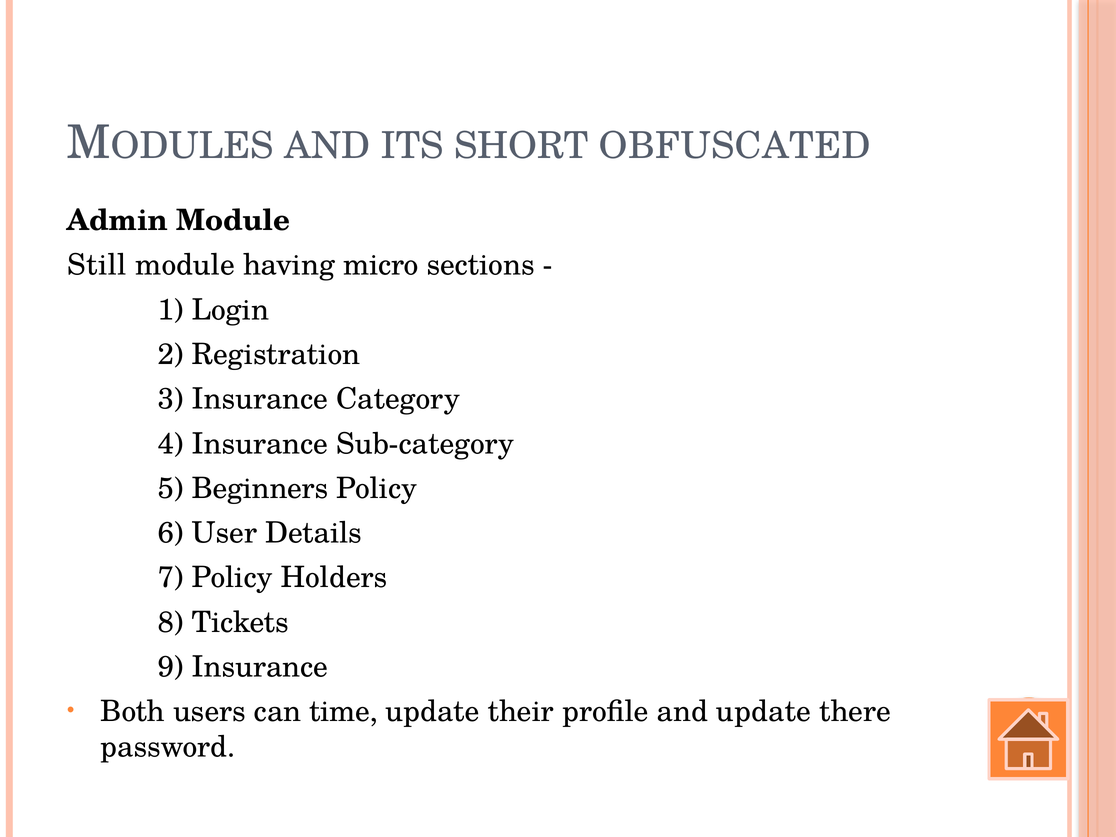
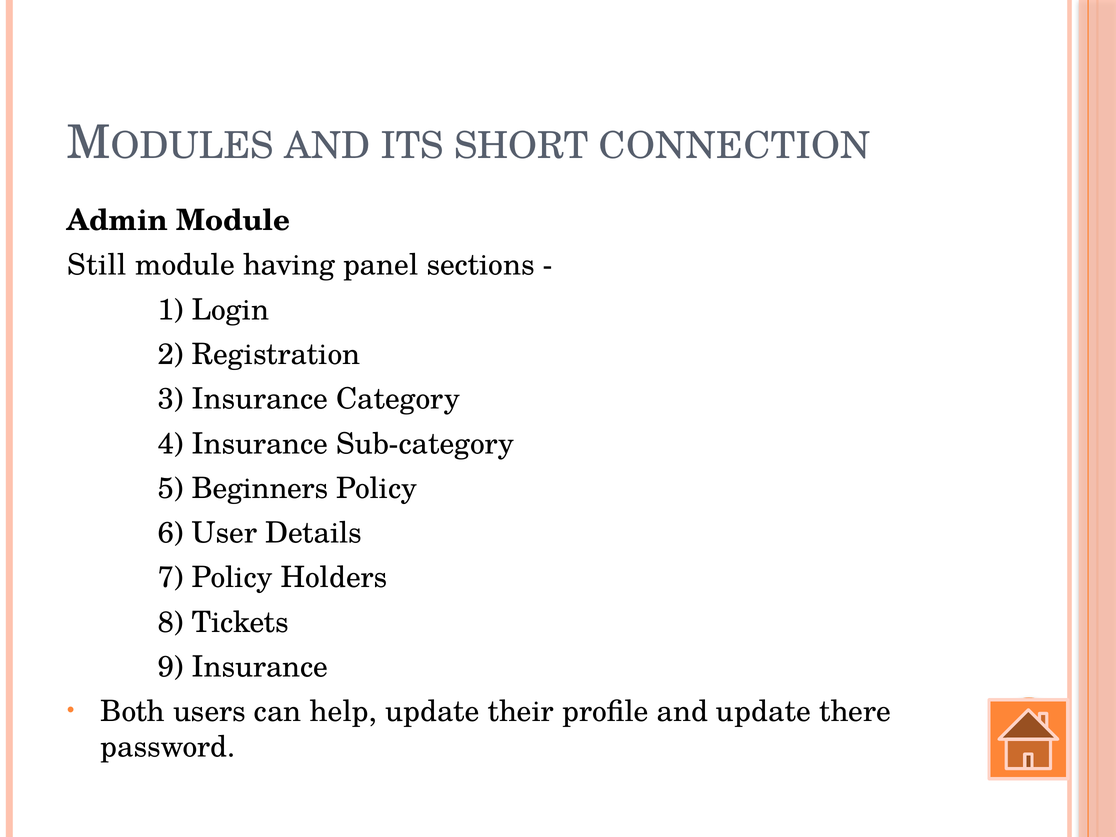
OBFUSCATED: OBFUSCATED -> CONNECTION
micro: micro -> panel
time: time -> help
